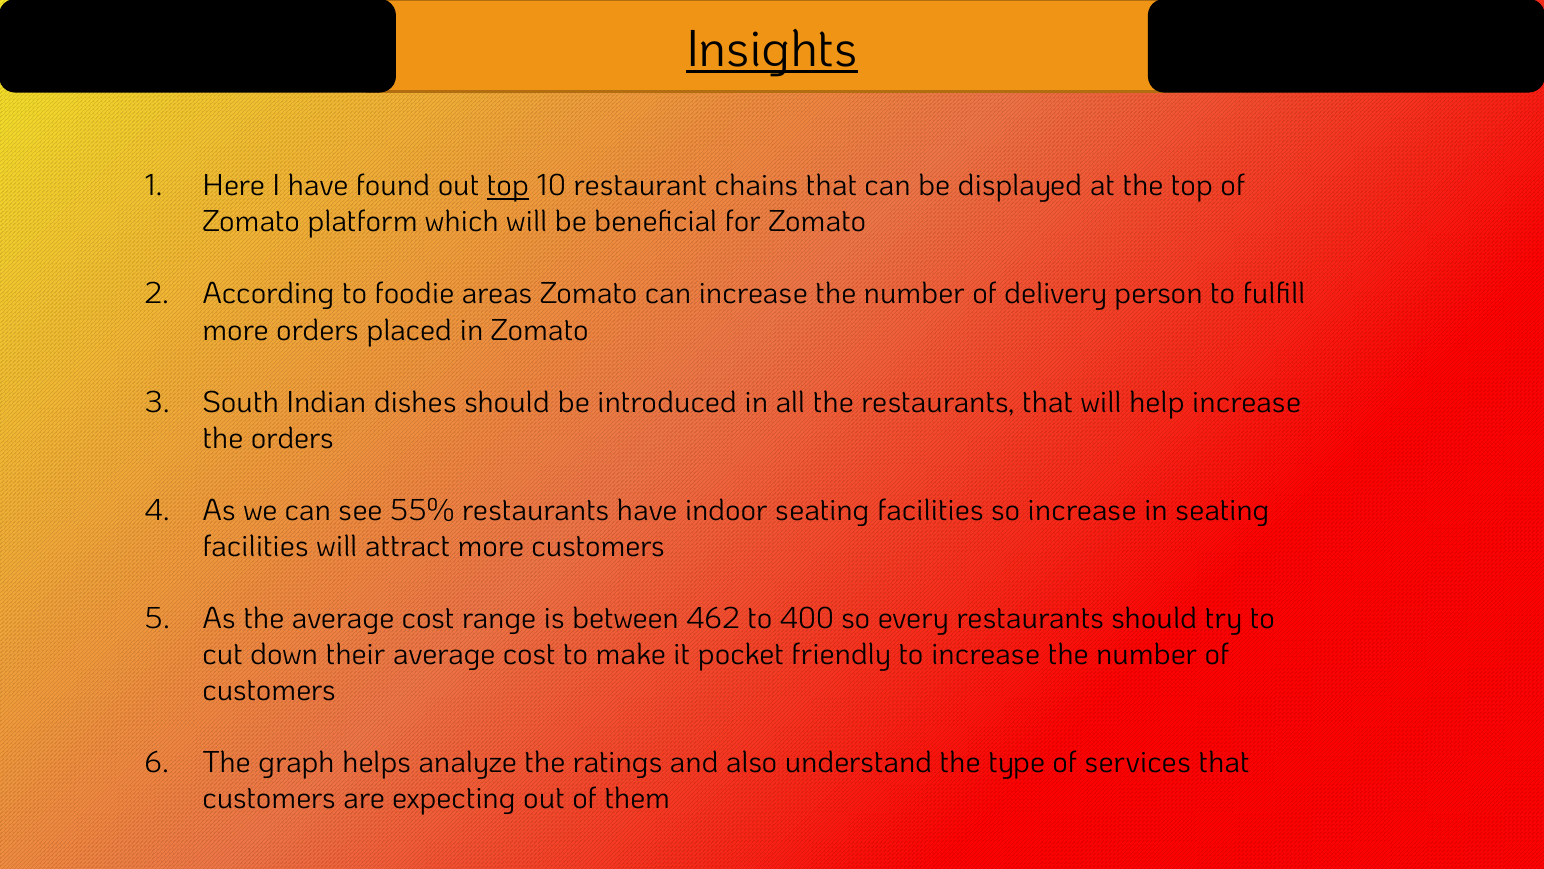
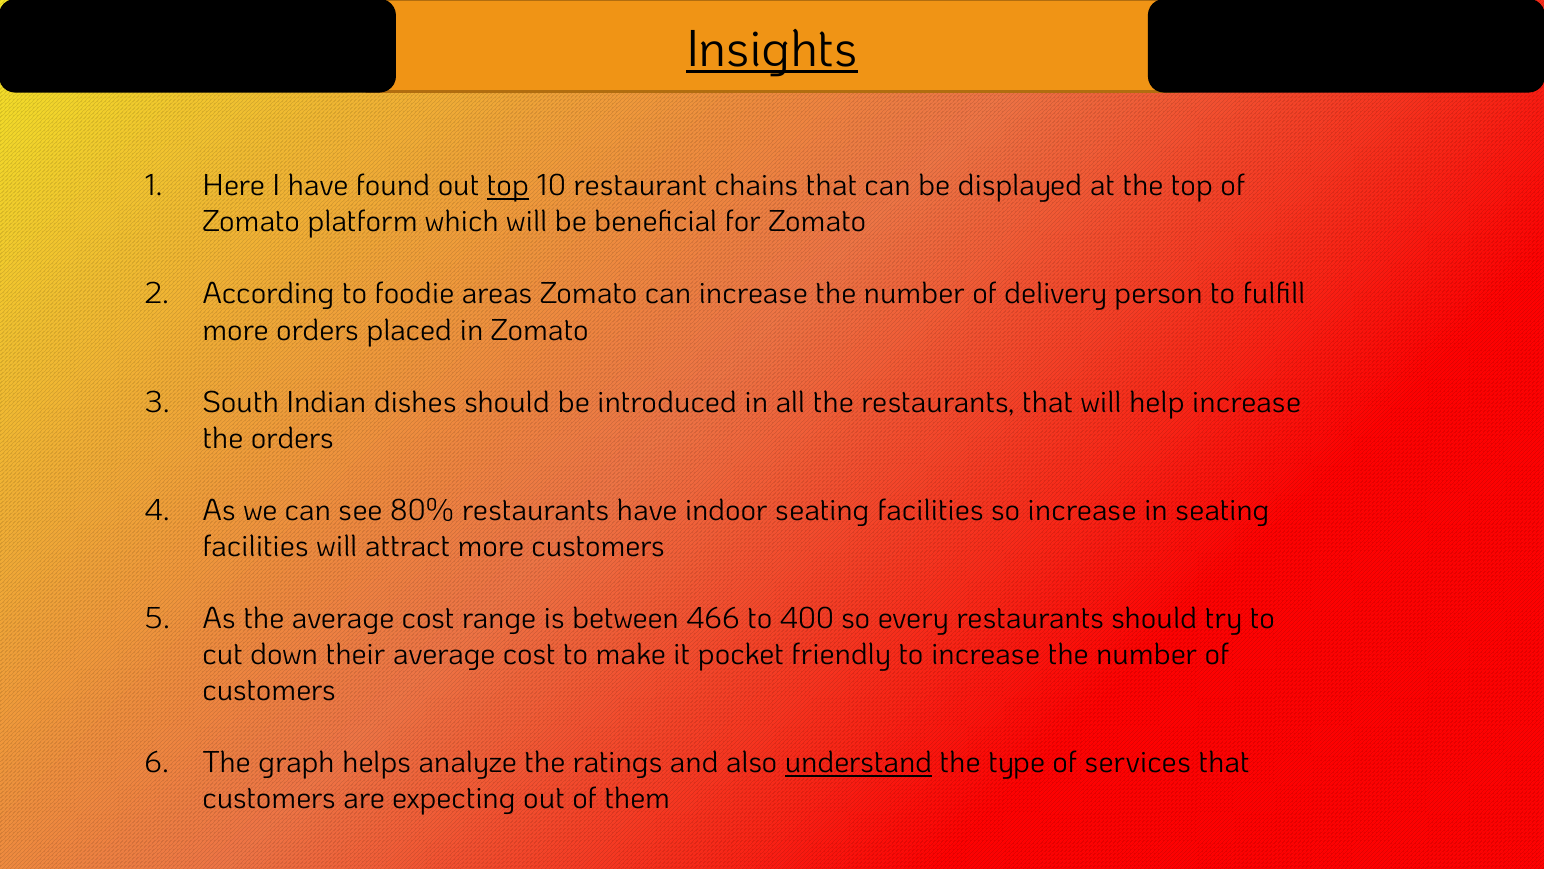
55%: 55% -> 80%
462: 462 -> 466
understand underline: none -> present
